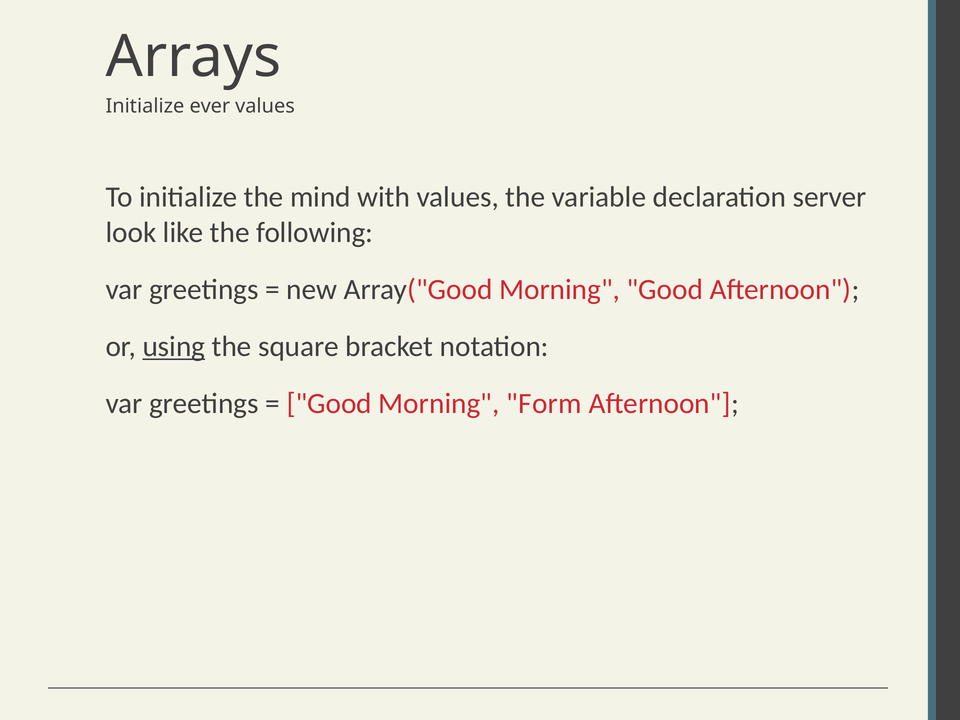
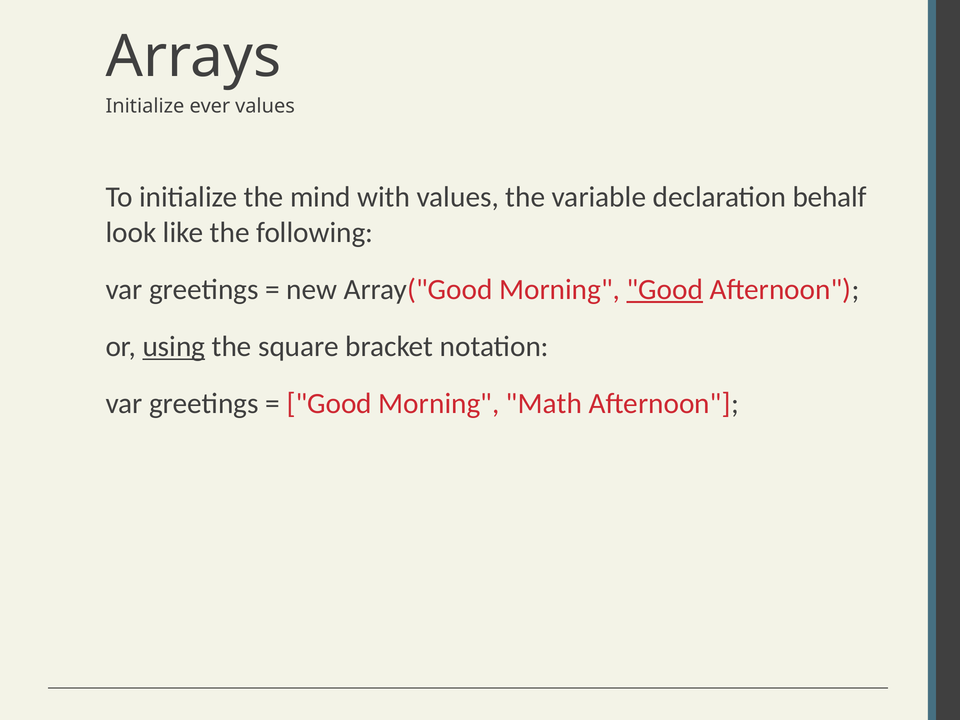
server: server -> behalf
Good at (665, 290) underline: none -> present
Form: Form -> Math
